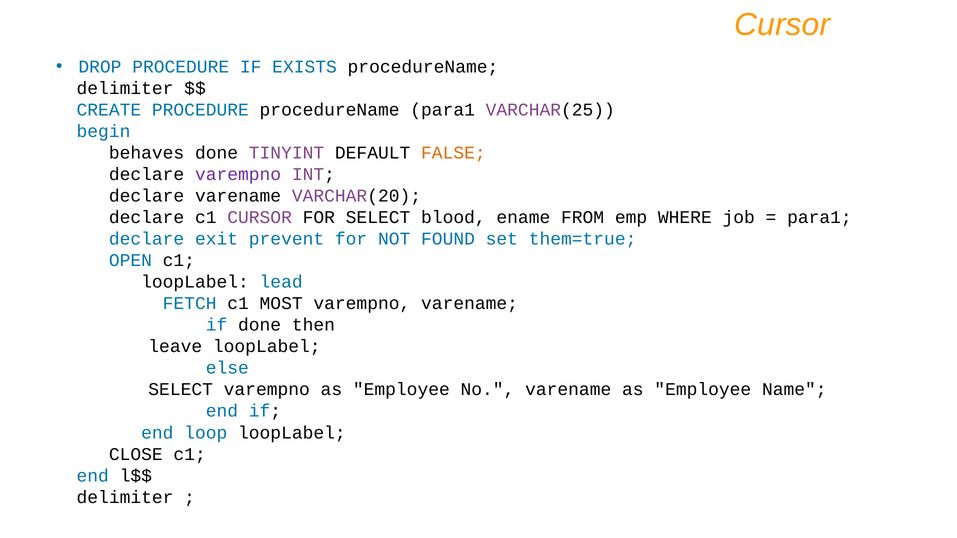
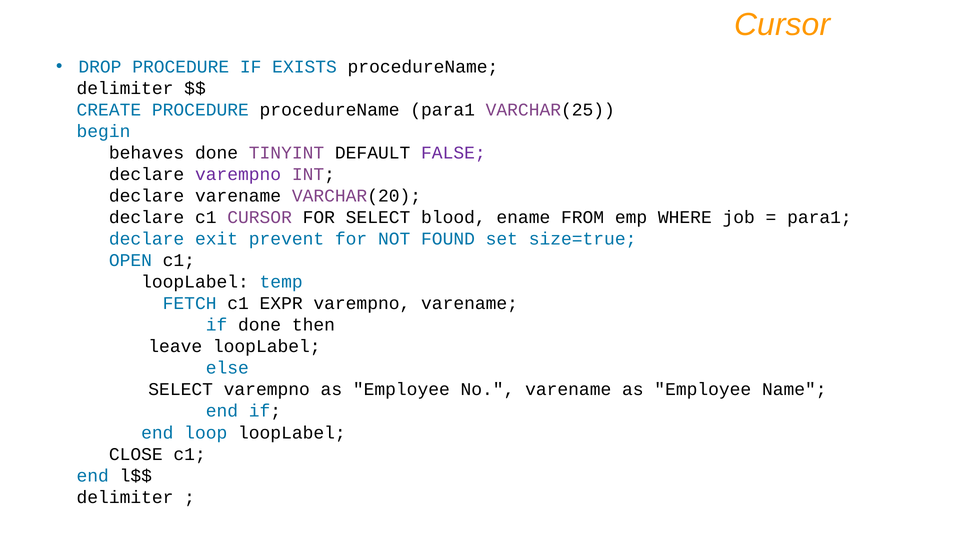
FALSE colour: orange -> purple
them=true: them=true -> size=true
lead: lead -> temp
MOST: MOST -> EXPR
